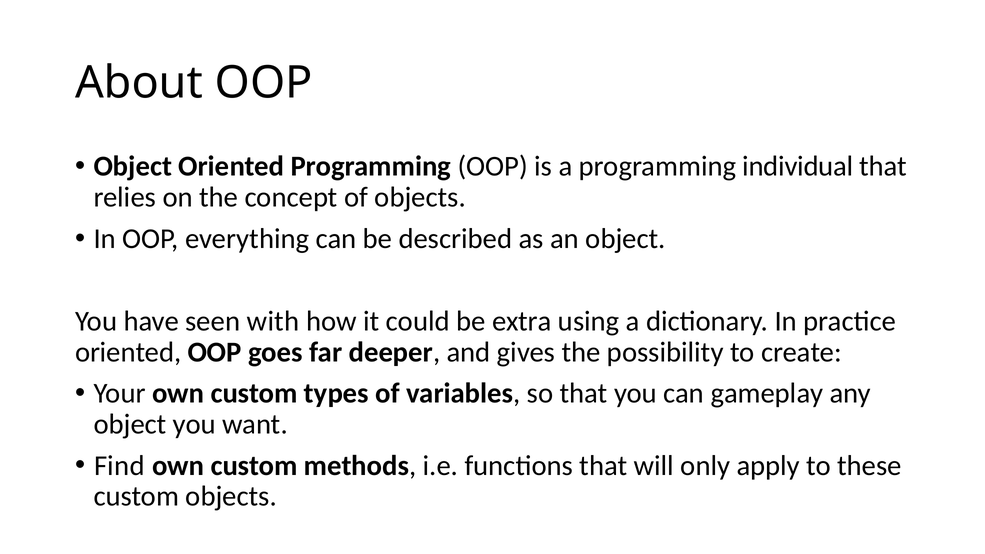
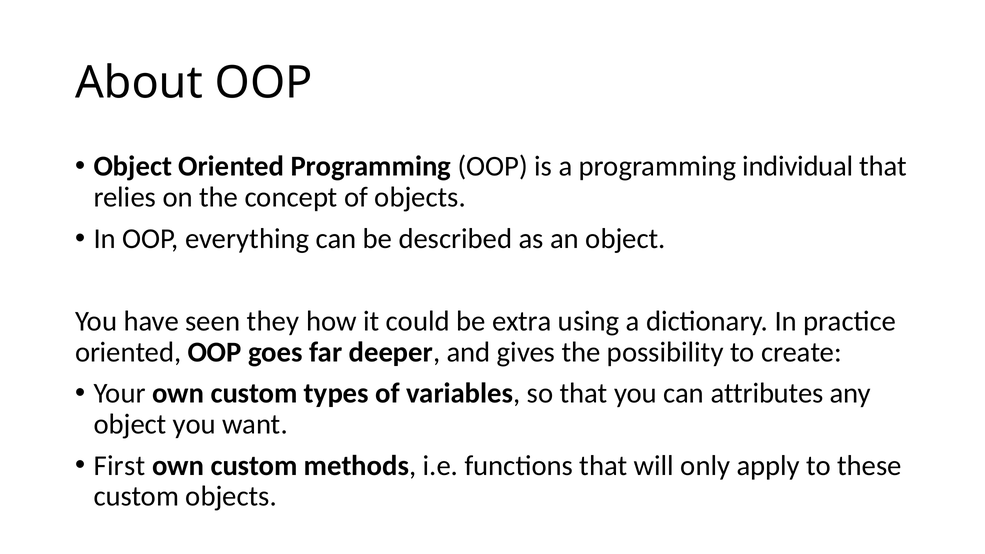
with: with -> they
gameplay: gameplay -> attributes
Find: Find -> First
